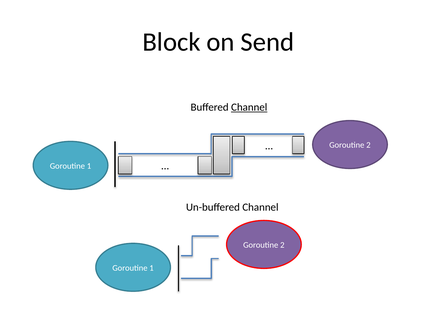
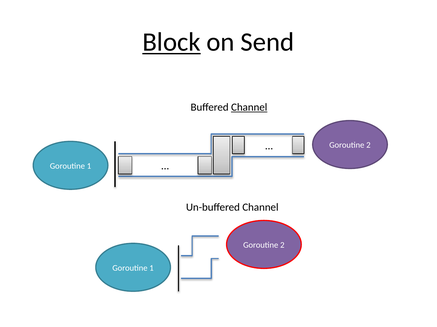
Block underline: none -> present
